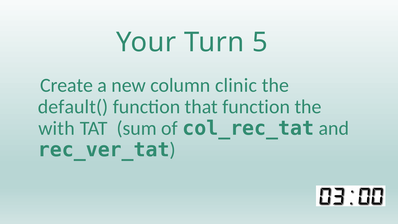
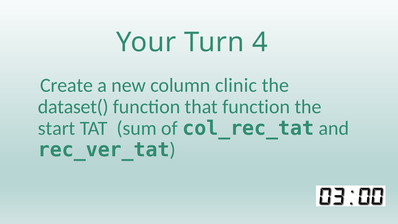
5: 5 -> 4
default(: default( -> dataset(
with: with -> start
